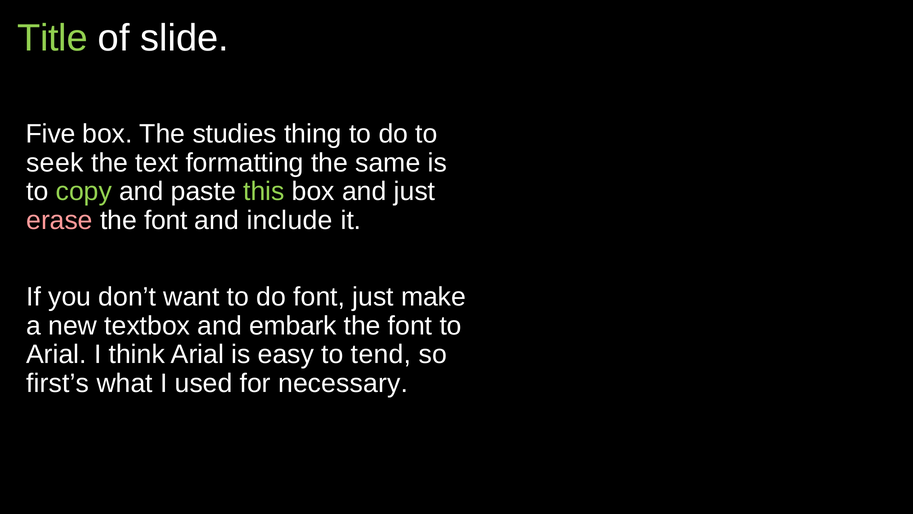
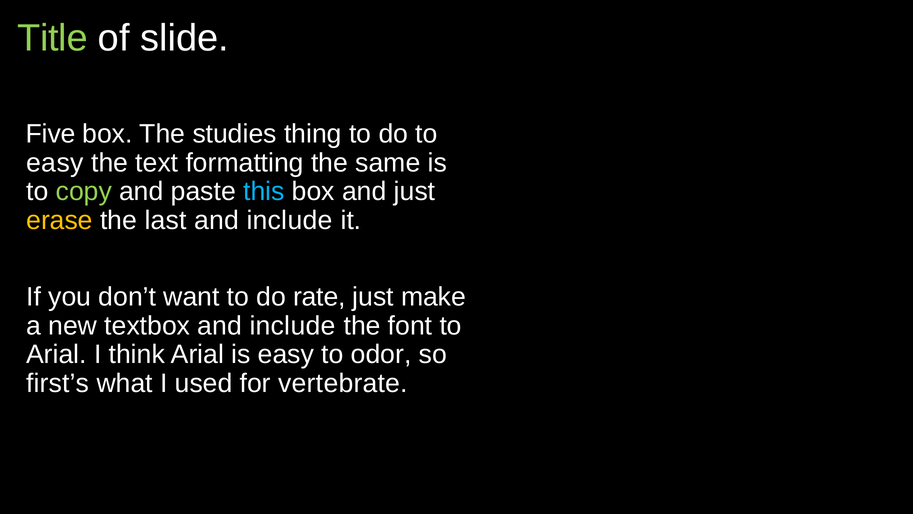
seek at (55, 163): seek -> easy
this colour: light green -> light blue
erase colour: pink -> yellow
font at (166, 220): font -> last
do font: font -> rate
textbox and embark: embark -> include
tend: tend -> odor
necessary: necessary -> vertebrate
